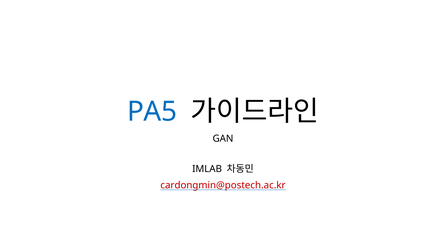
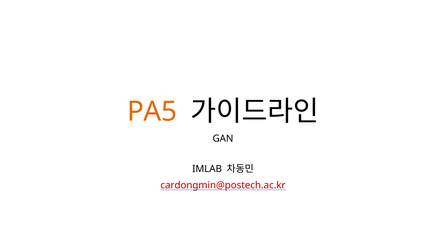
PA5 colour: blue -> orange
